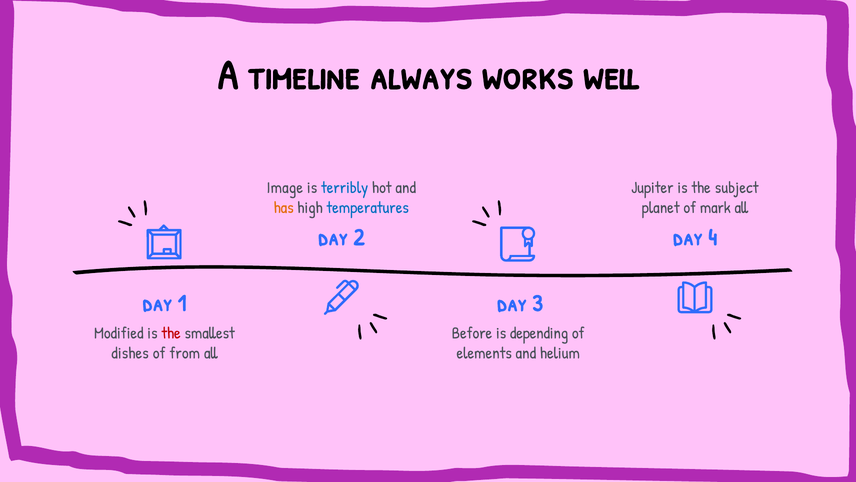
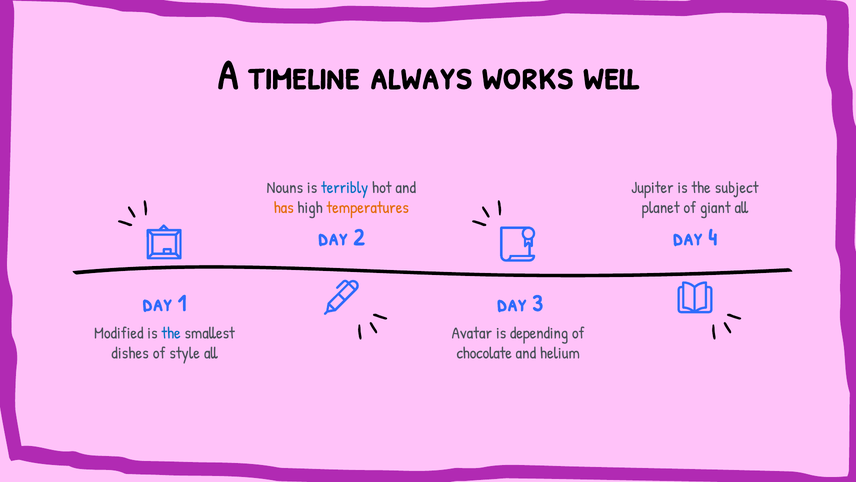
Image: Image -> Nouns
temperatures colour: blue -> orange
mark: mark -> giant
the at (171, 333) colour: red -> blue
Before: Before -> Avatar
from: from -> style
elements: elements -> chocolate
